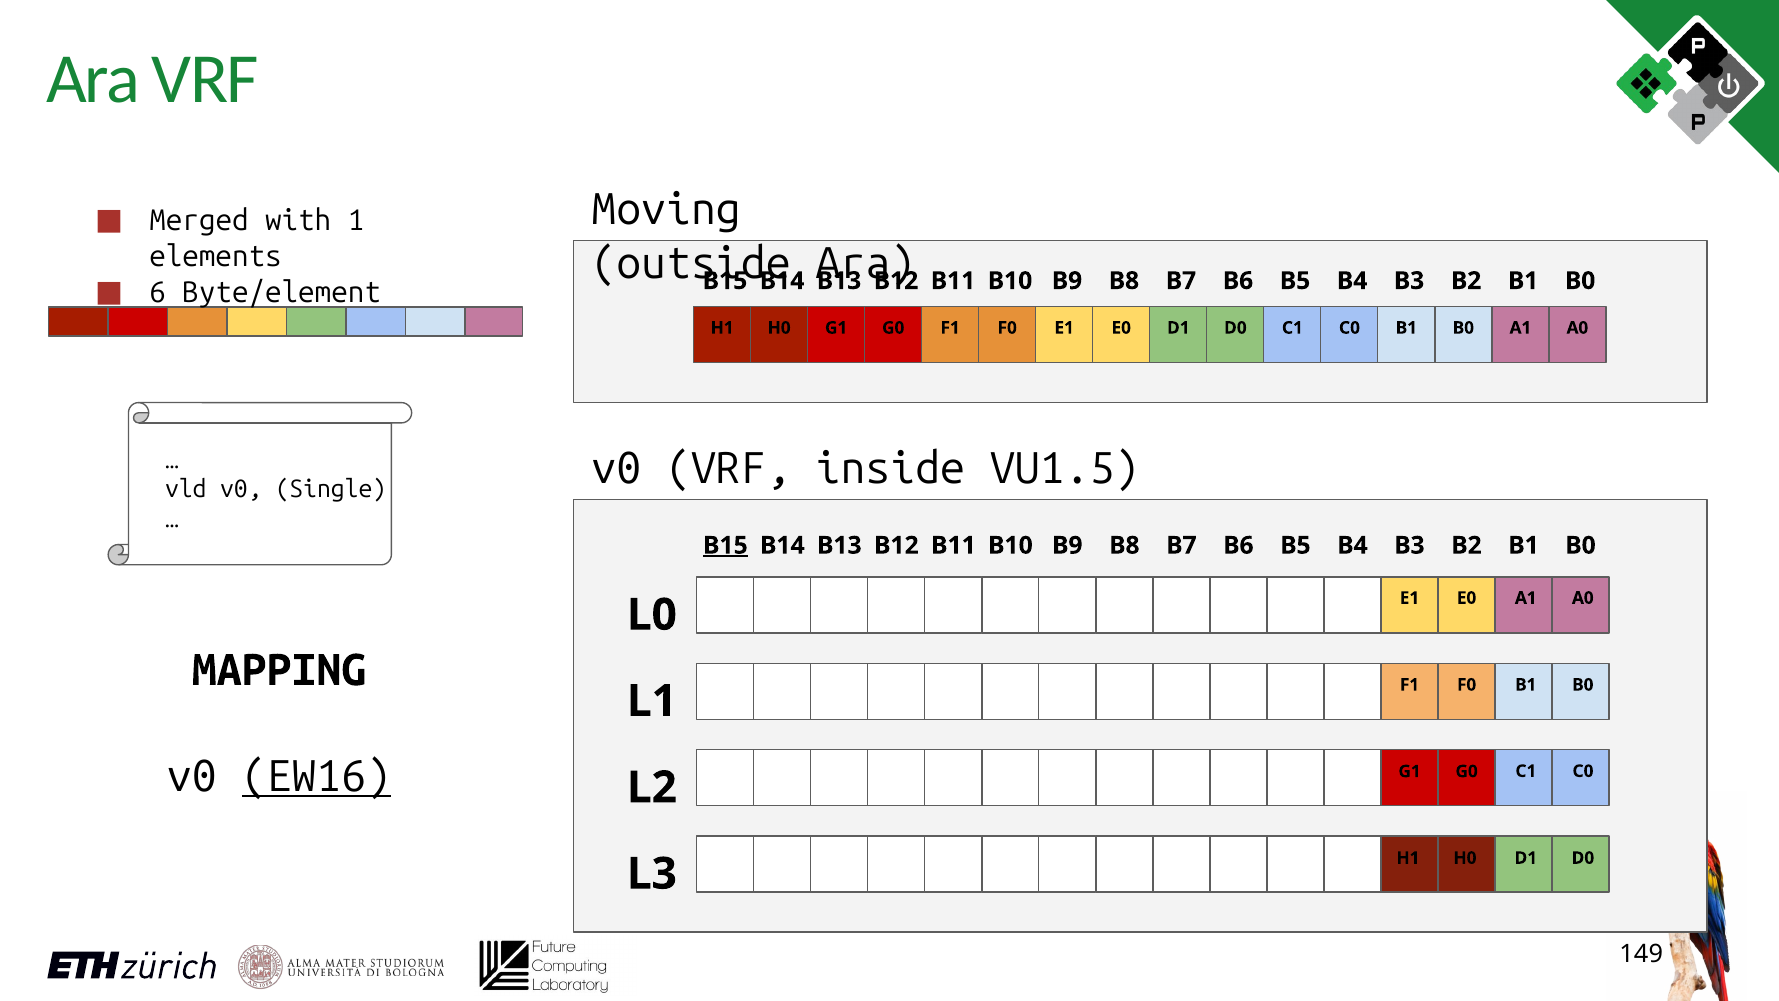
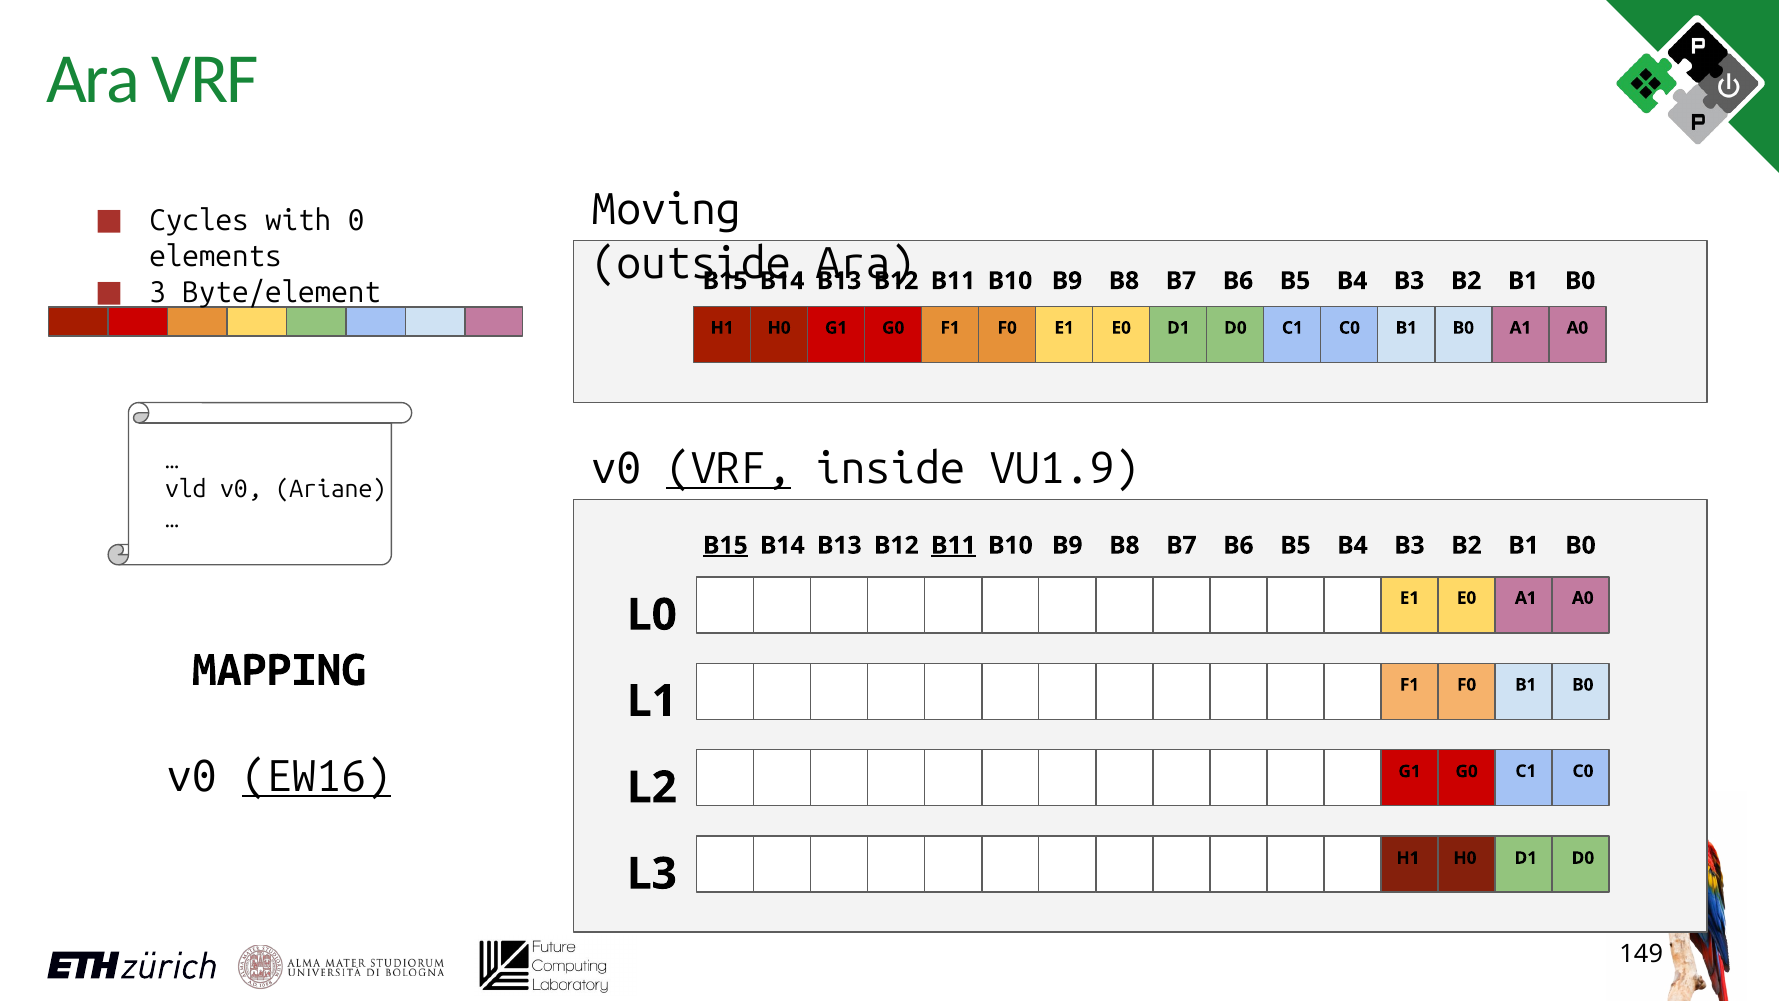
Merged: Merged -> Cycles
1: 1 -> 0
6: 6 -> 3
VRF at (728, 469) underline: none -> present
VU1.5: VU1.5 -> VU1.9
Single: Single -> Ariane
B11 at (953, 545) underline: none -> present
